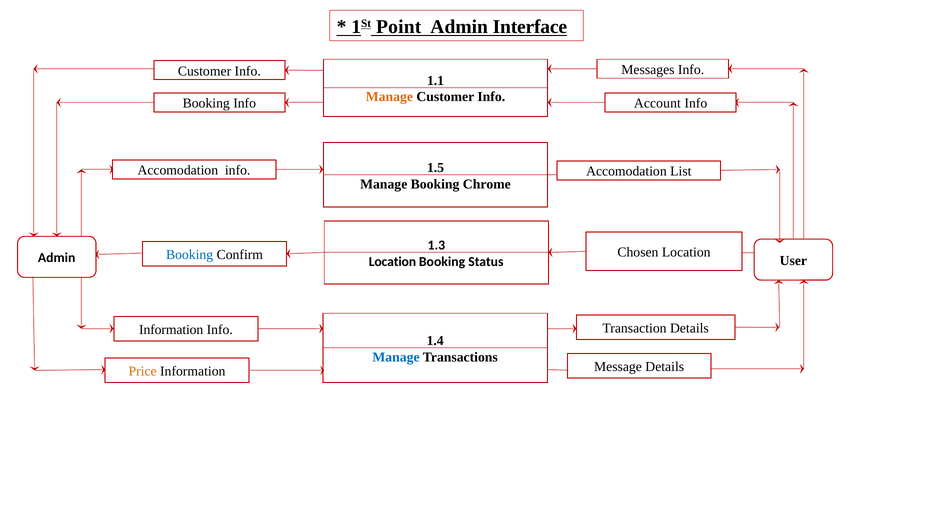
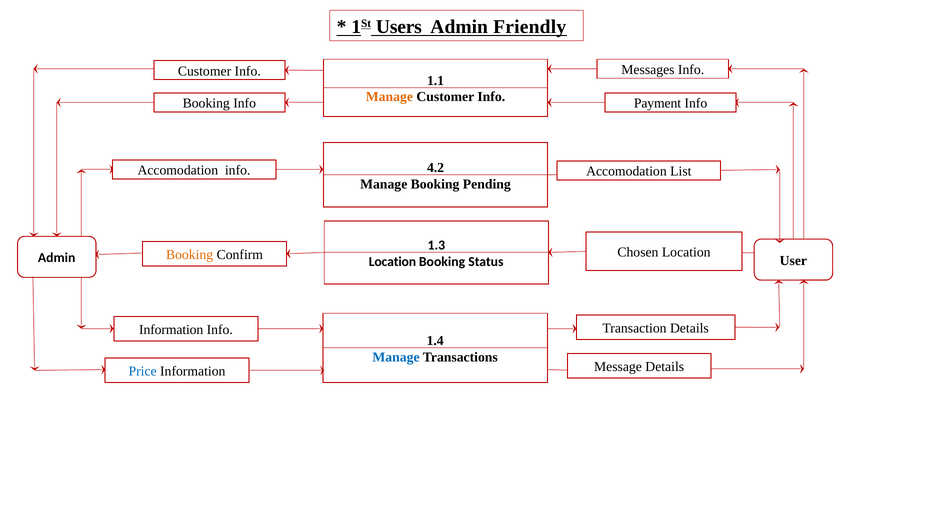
Point: Point -> Users
Interface: Interface -> Friendly
Account: Account -> Payment
1.5: 1.5 -> 4.2
Chrome: Chrome -> Pending
Booking at (190, 255) colour: blue -> orange
Price colour: orange -> blue
